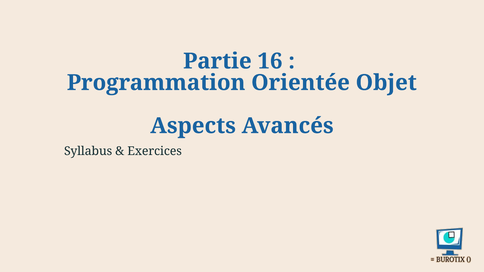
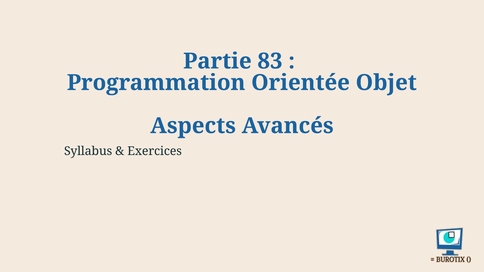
16: 16 -> 83
